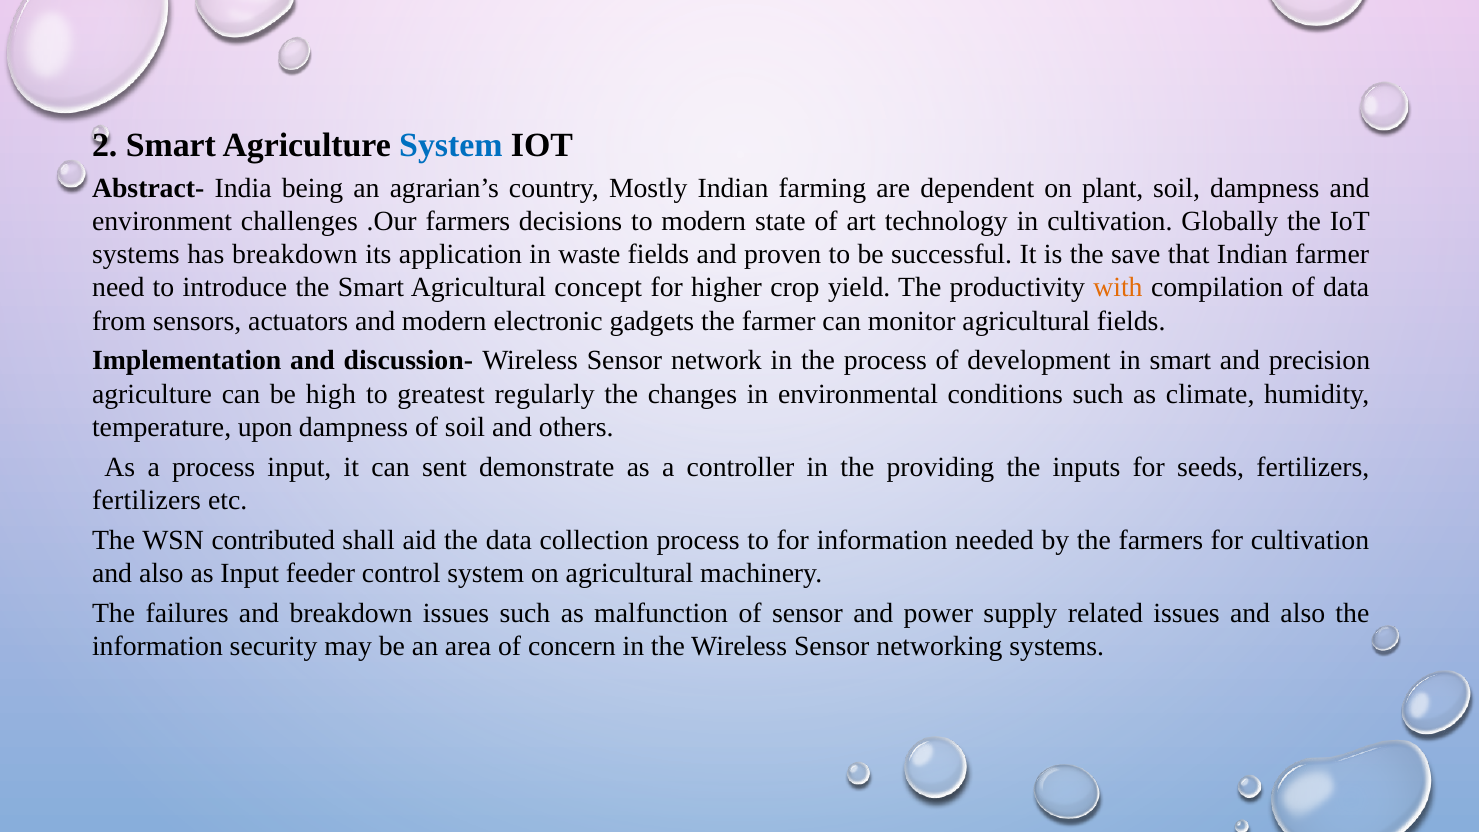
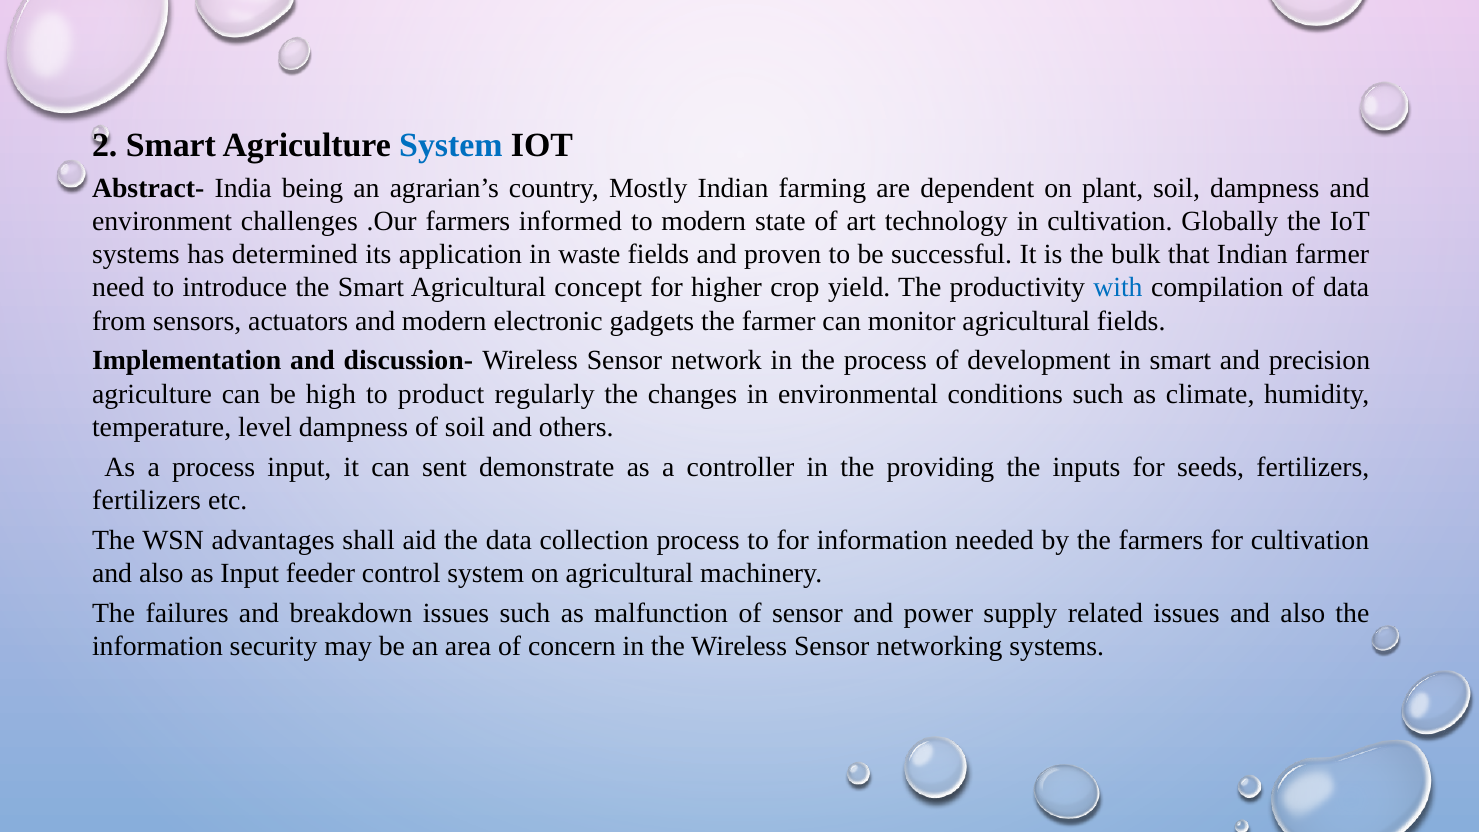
decisions: decisions -> informed
has breakdown: breakdown -> determined
save: save -> bulk
with colour: orange -> blue
greatest: greatest -> product
upon: upon -> level
contributed: contributed -> advantages
